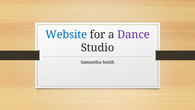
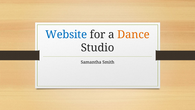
Dance colour: purple -> orange
